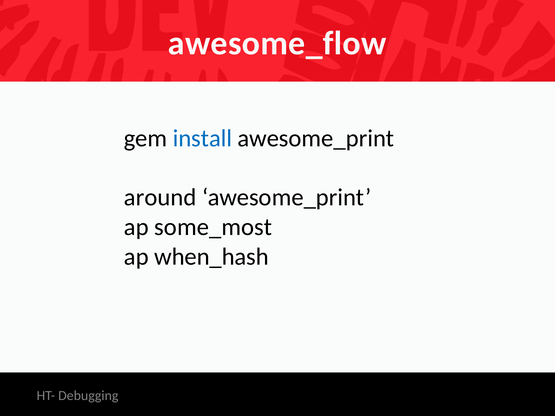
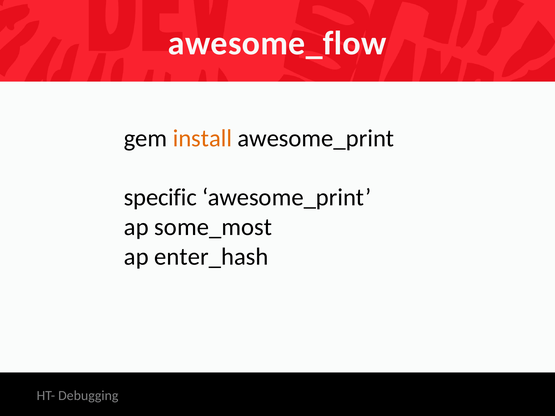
install colour: blue -> orange
around: around -> specific
when_hash: when_hash -> enter_hash
